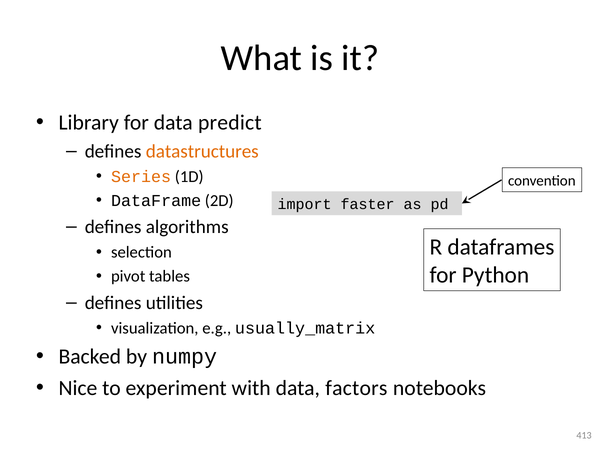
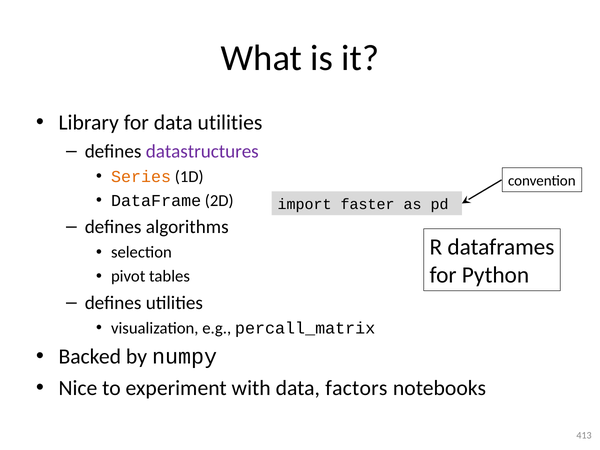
data predict: predict -> utilities
datastructures colour: orange -> purple
usually_matrix: usually_matrix -> percall_matrix
